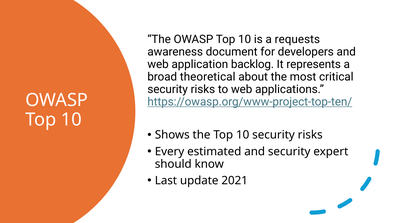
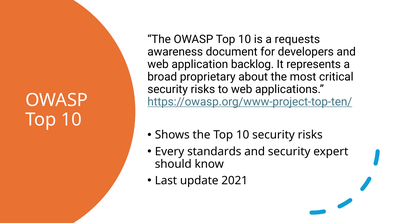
theoretical: theoretical -> proprietary
estimated: estimated -> standards
